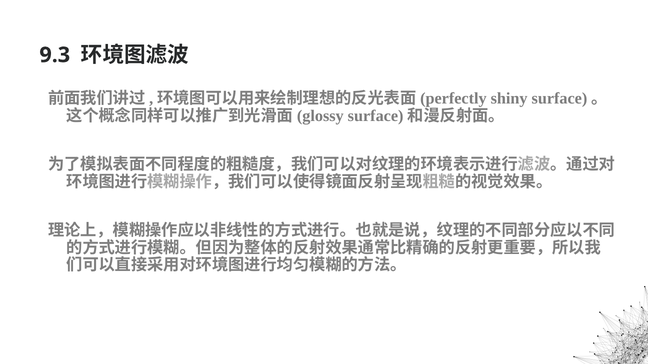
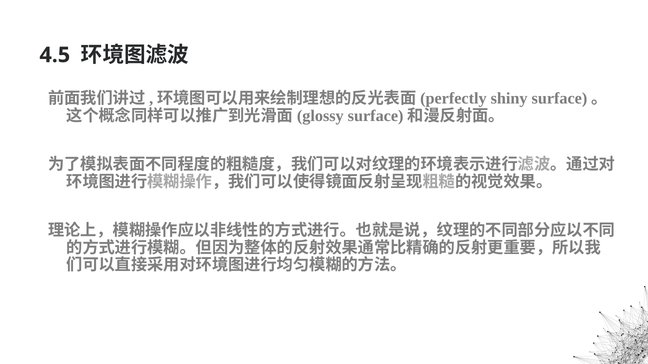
9.3: 9.3 -> 4.5
